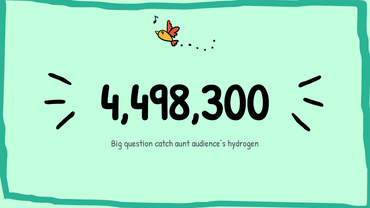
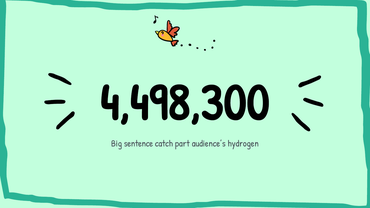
question: question -> sentence
aunt: aunt -> part
